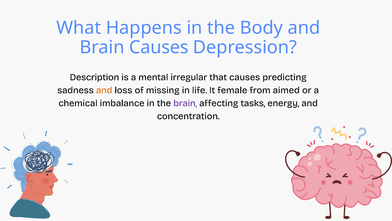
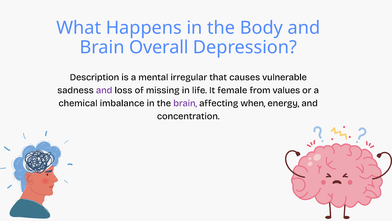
Brain Causes: Causes -> Overall
predicting: predicting -> vulnerable
and at (104, 90) colour: orange -> purple
aimed: aimed -> values
tasks: tasks -> when
